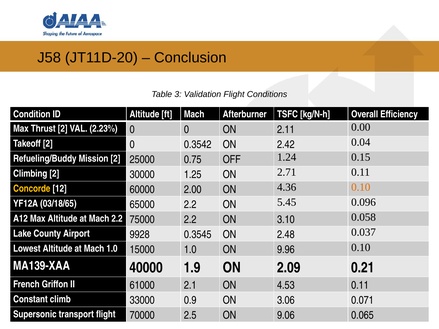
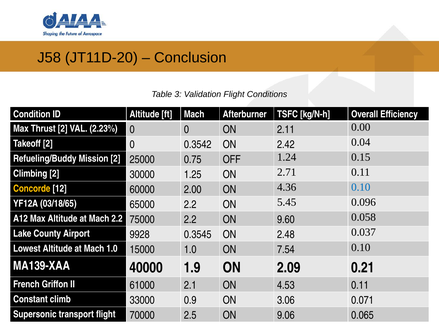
0.10 at (361, 187) colour: orange -> blue
3.10: 3.10 -> 9.60
9.96: 9.96 -> 7.54
